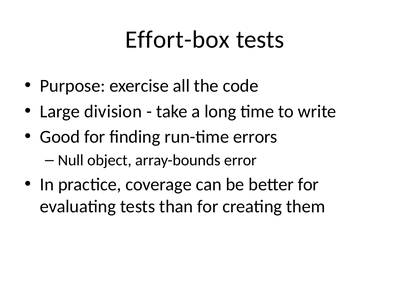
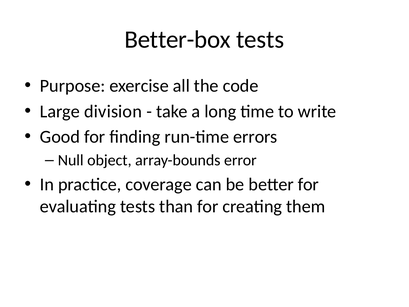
Effort-box: Effort-box -> Better-box
